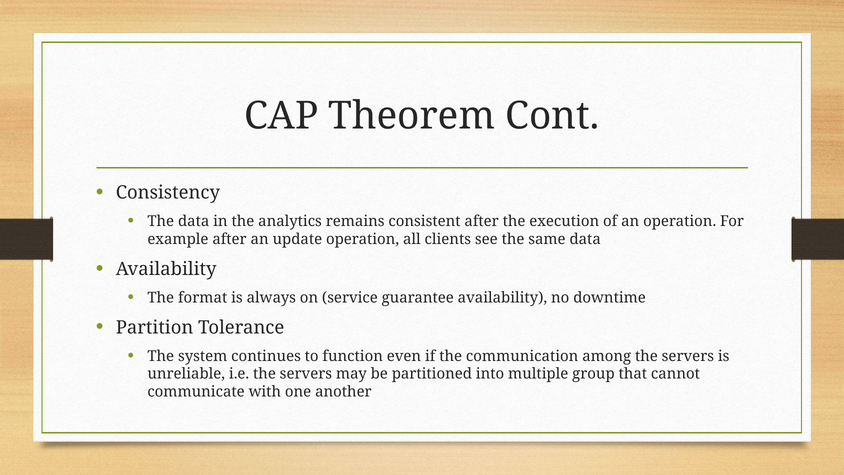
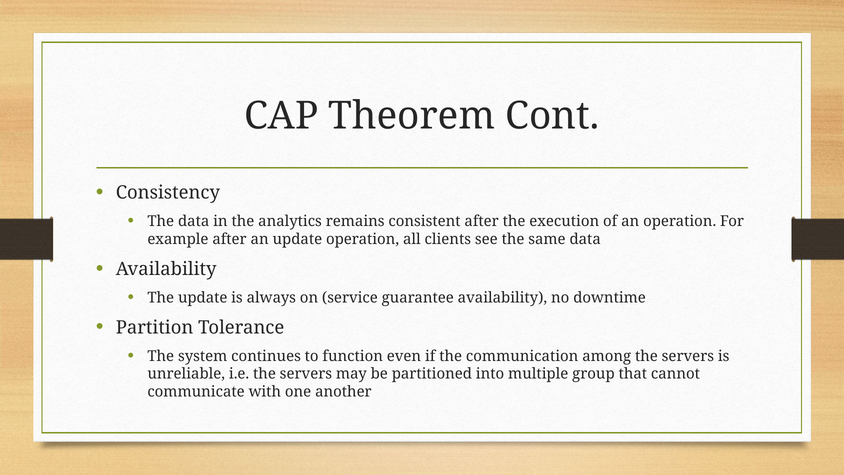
The format: format -> update
